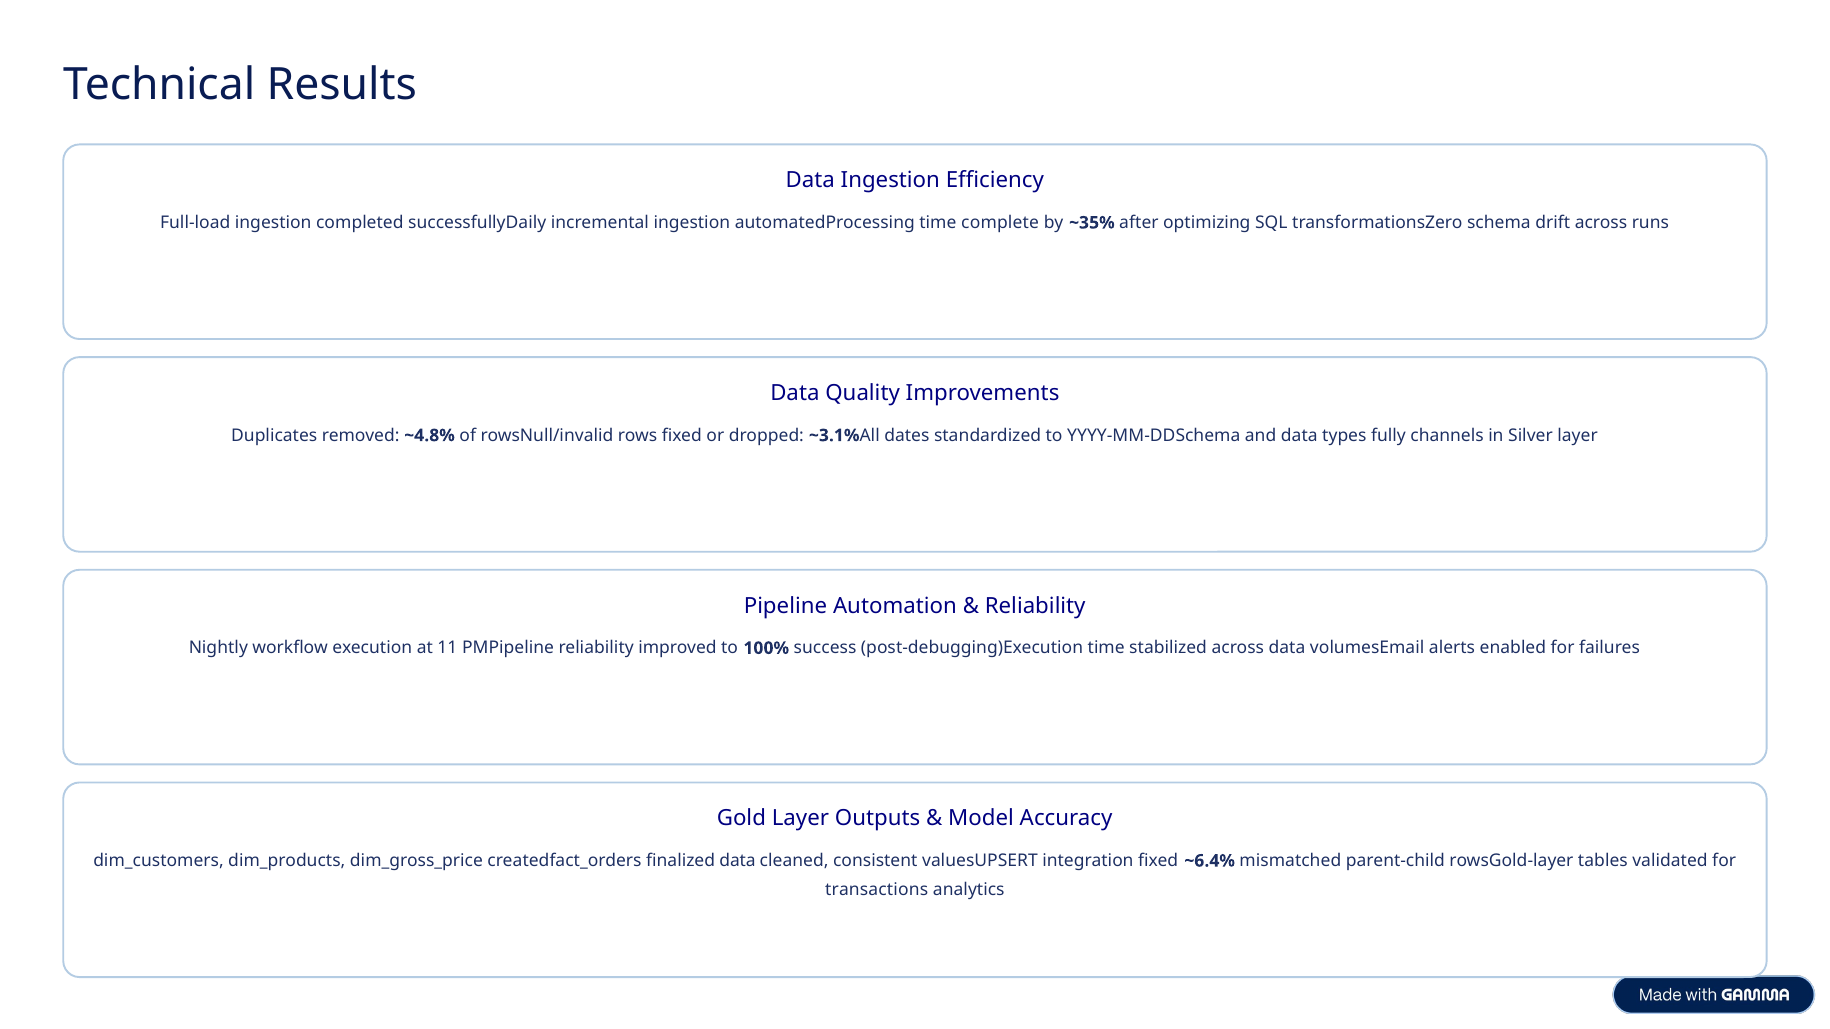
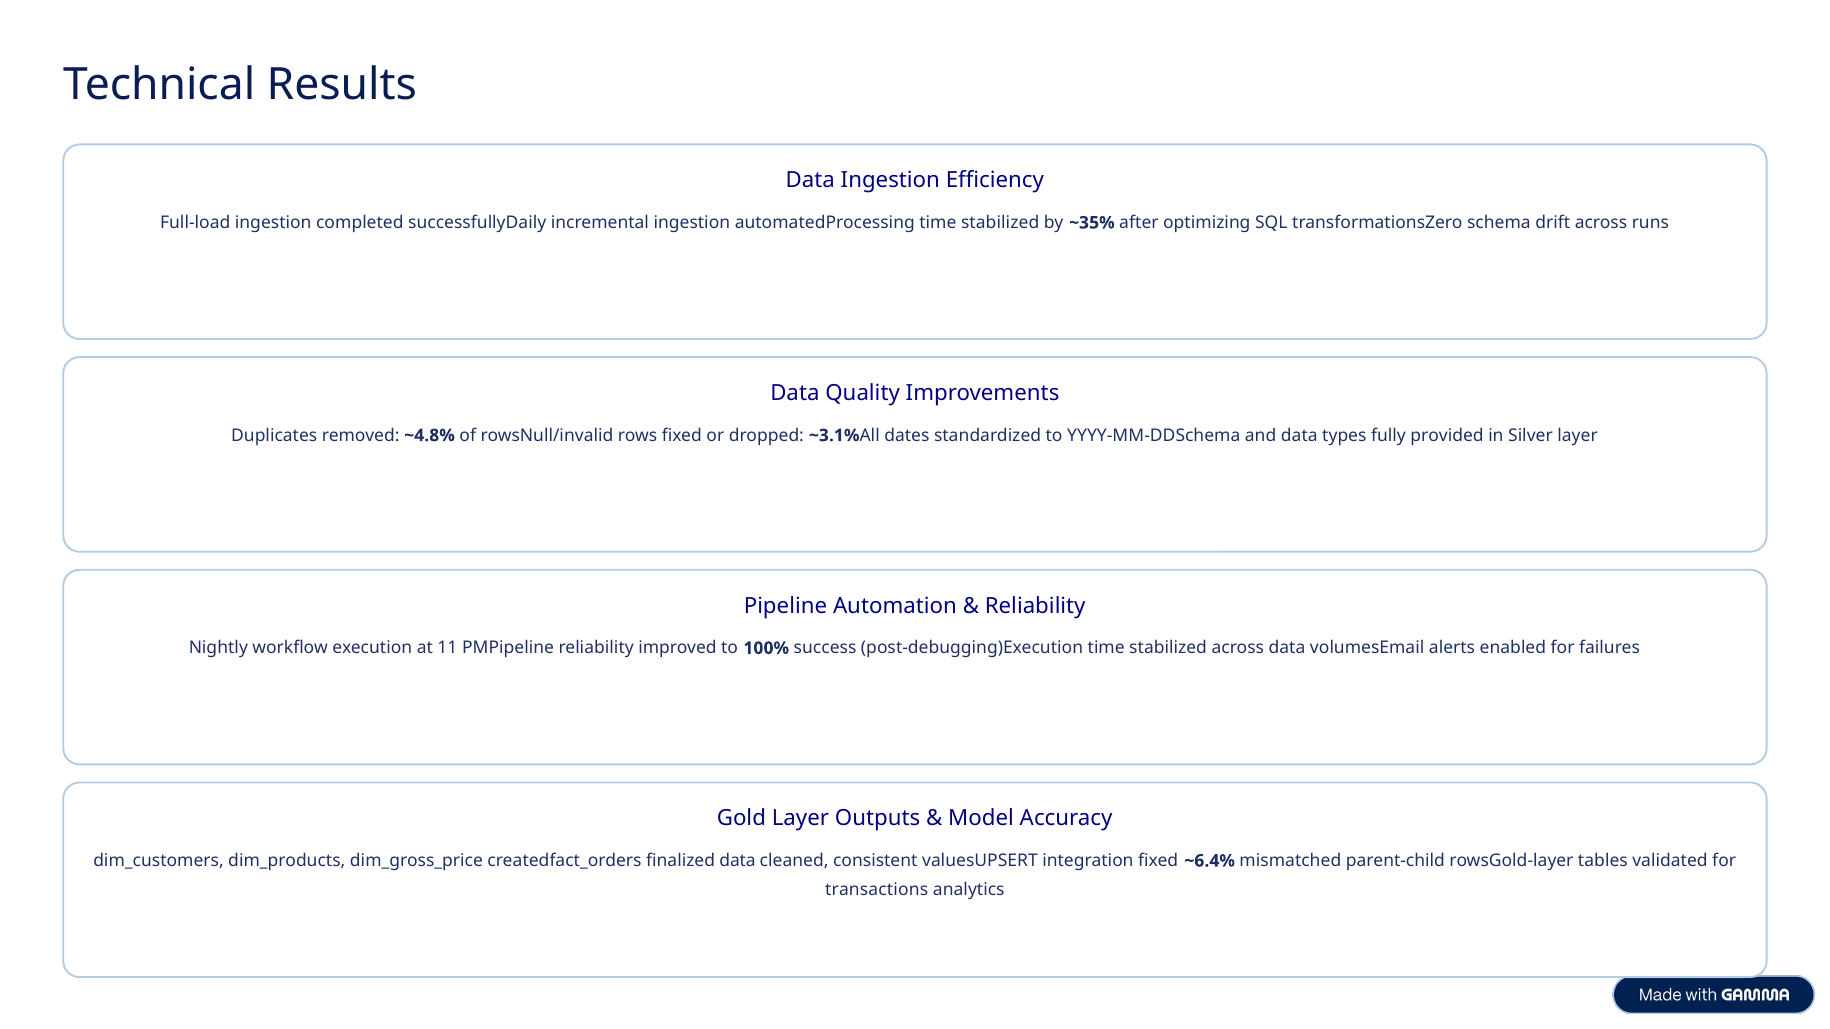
automatedProcessing time complete: complete -> stabilized
channels: channels -> provided
